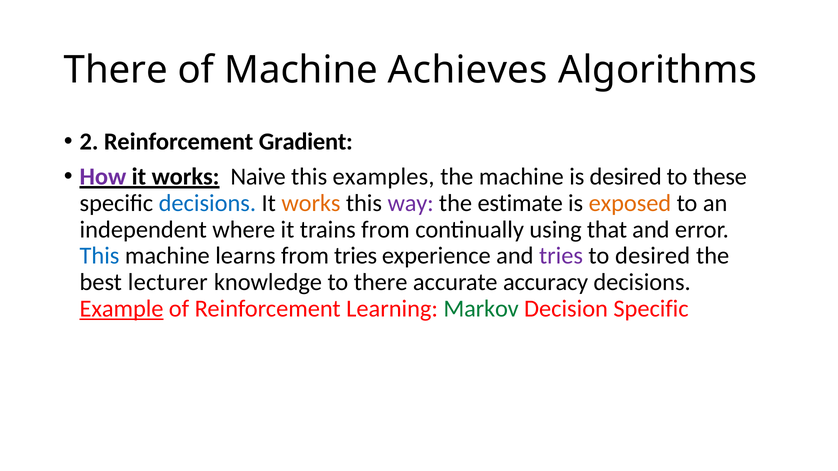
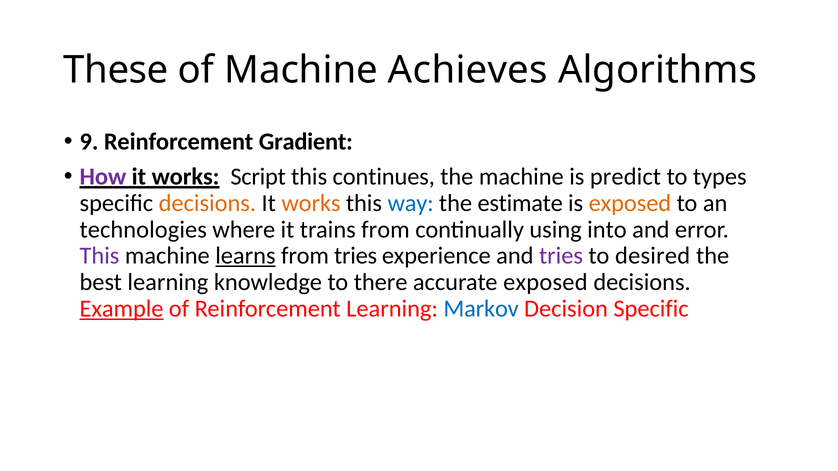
There at (116, 70): There -> These
2: 2 -> 9
Naive: Naive -> Script
examples: examples -> continues
is desired: desired -> predict
these: these -> types
decisions at (207, 203) colour: blue -> orange
way colour: purple -> blue
independent: independent -> technologies
that: that -> into
This at (100, 256) colour: blue -> purple
learns underline: none -> present
best lecturer: lecturer -> learning
accurate accuracy: accuracy -> exposed
Markov colour: green -> blue
